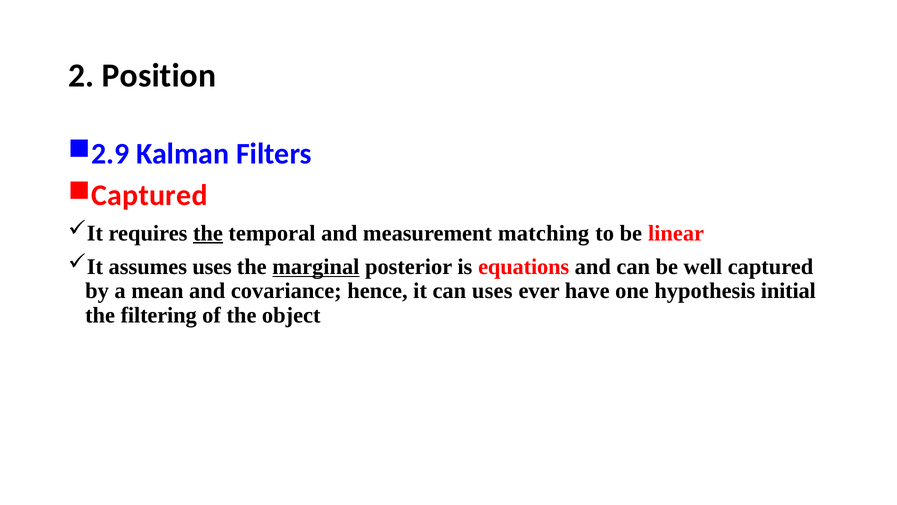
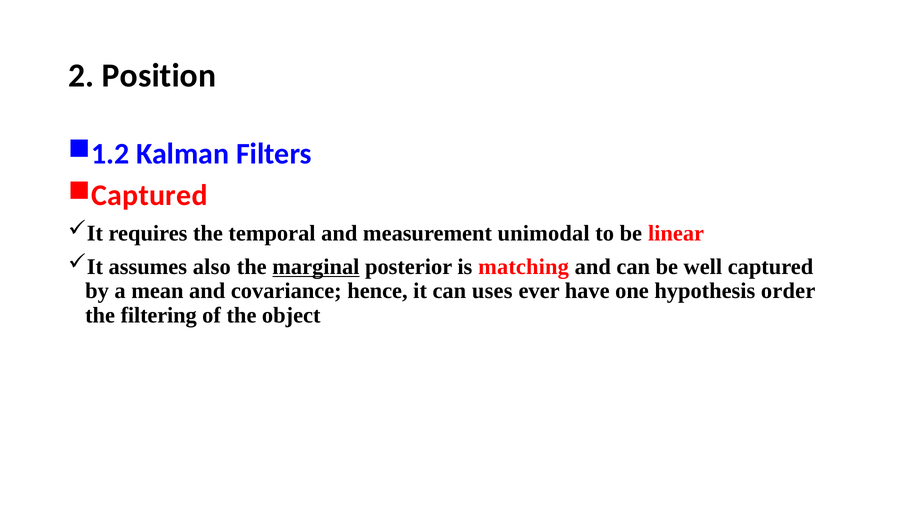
2.9: 2.9 -> 1.2
the at (208, 233) underline: present -> none
matching: matching -> unimodal
assumes uses: uses -> also
equations: equations -> matching
initial: initial -> order
